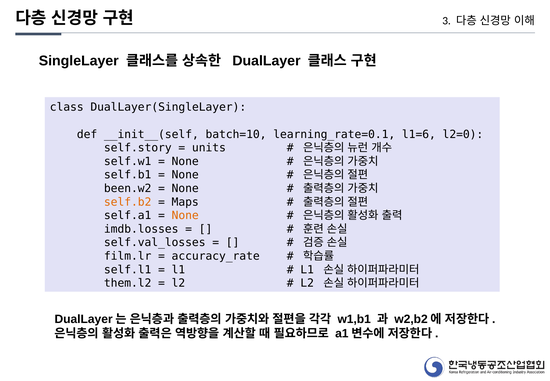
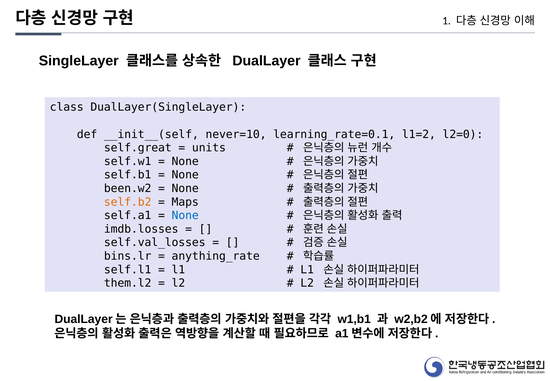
3: 3 -> 1
batch=10: batch=10 -> never=10
l1=6: l1=6 -> l1=2
self.story: self.story -> self.great
None at (185, 215) colour: orange -> blue
film.lr: film.lr -> bins.lr
accuracy_rate: accuracy_rate -> anything_rate
